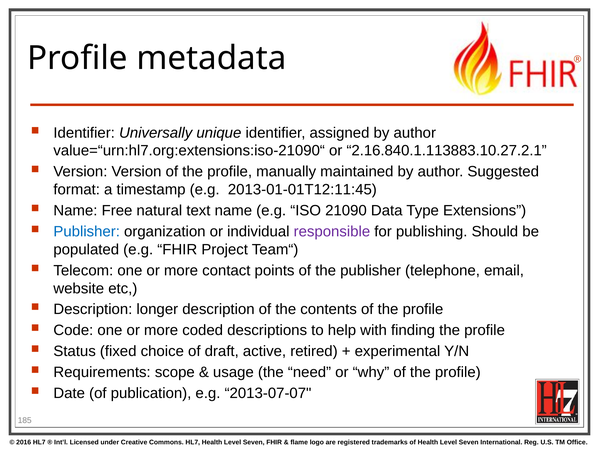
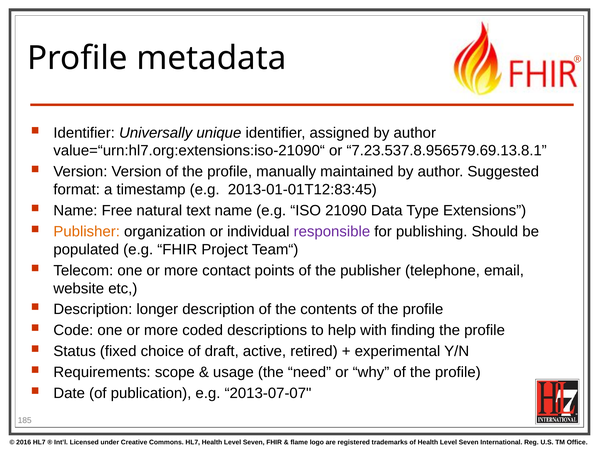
2.16.840.1.113883.10.27.2.1: 2.16.840.1.113883.10.27.2.1 -> 7.23.537.8.956579.69.13.8.1
2013-01-01T12:11:45: 2013-01-01T12:11:45 -> 2013-01-01T12:83:45
Publisher at (87, 232) colour: blue -> orange
